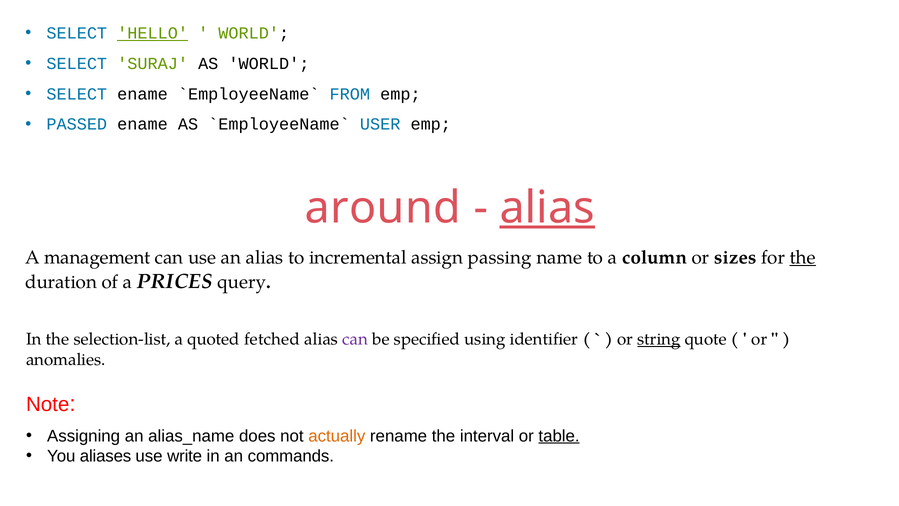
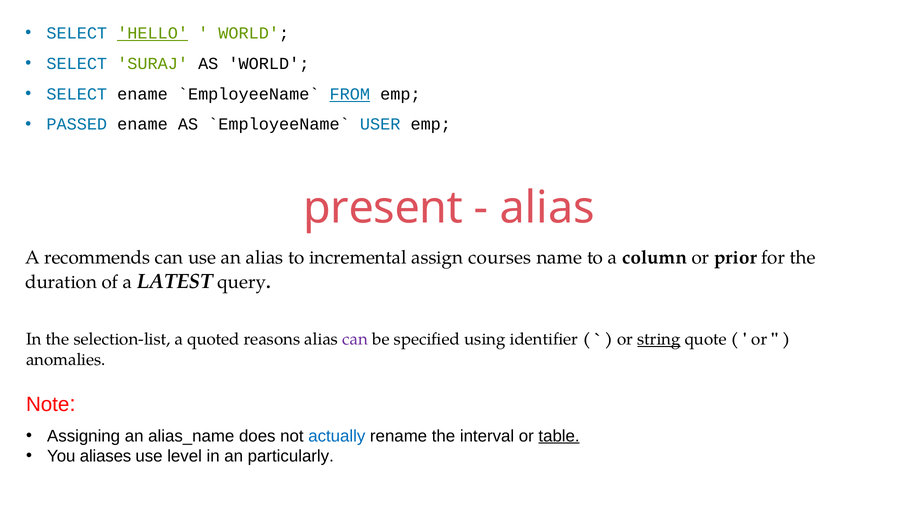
FROM underline: none -> present
around: around -> present
alias at (547, 208) underline: present -> none
management: management -> recommends
passing: passing -> courses
sizes: sizes -> prior
the at (803, 257) underline: present -> none
PRICES: PRICES -> LATEST
fetched: fetched -> reasons
actually colour: orange -> blue
write: write -> level
commands: commands -> particularly
